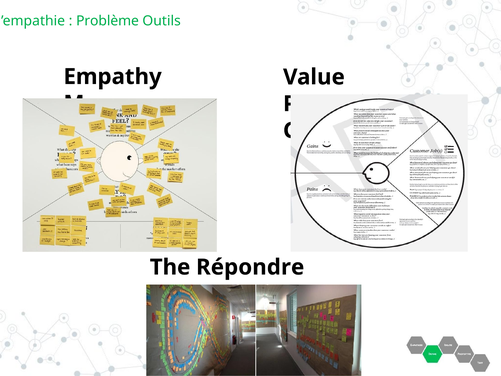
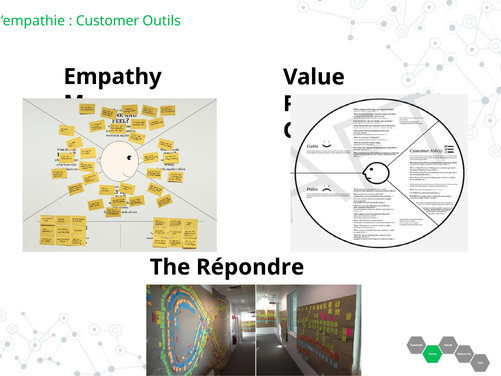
Problème: Problème -> Customer
